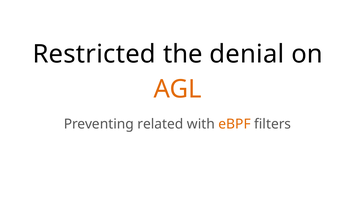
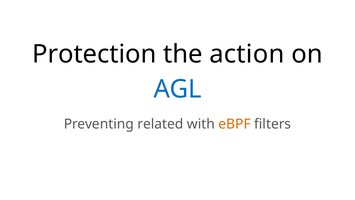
Restricted: Restricted -> Protection
denial: denial -> action
AGL colour: orange -> blue
